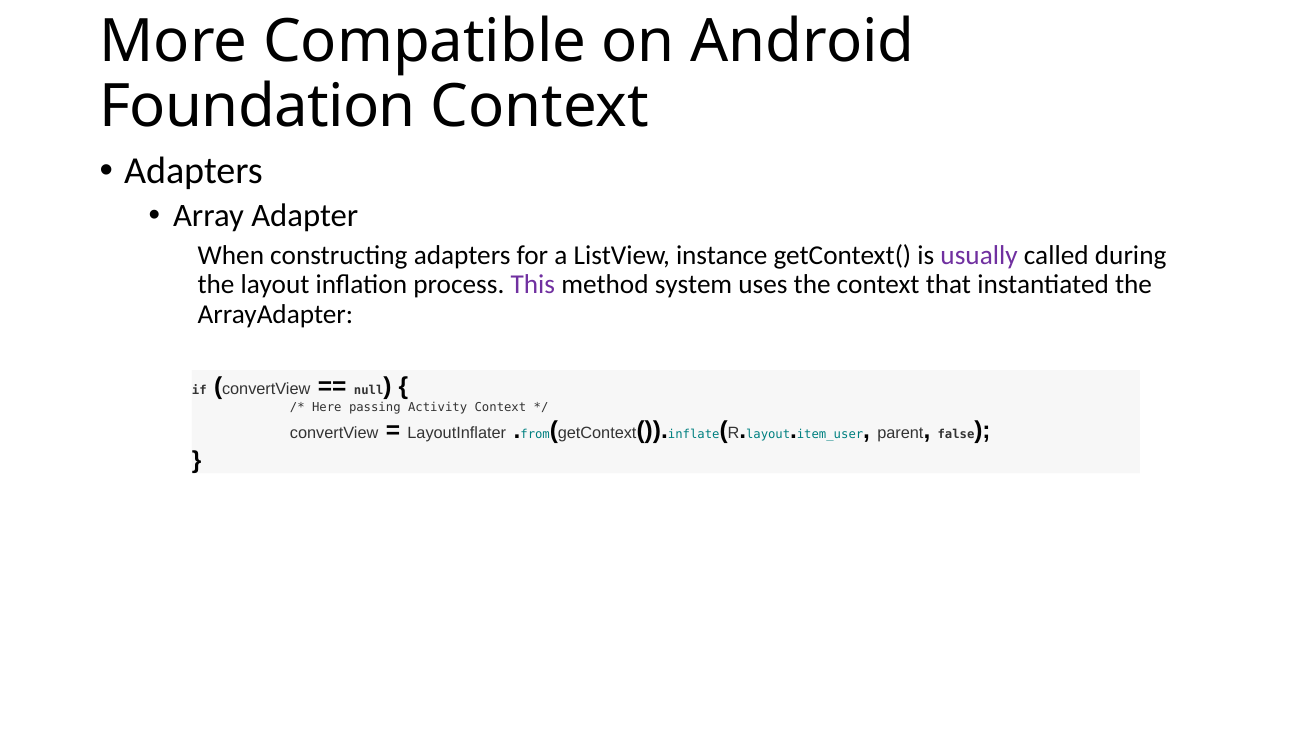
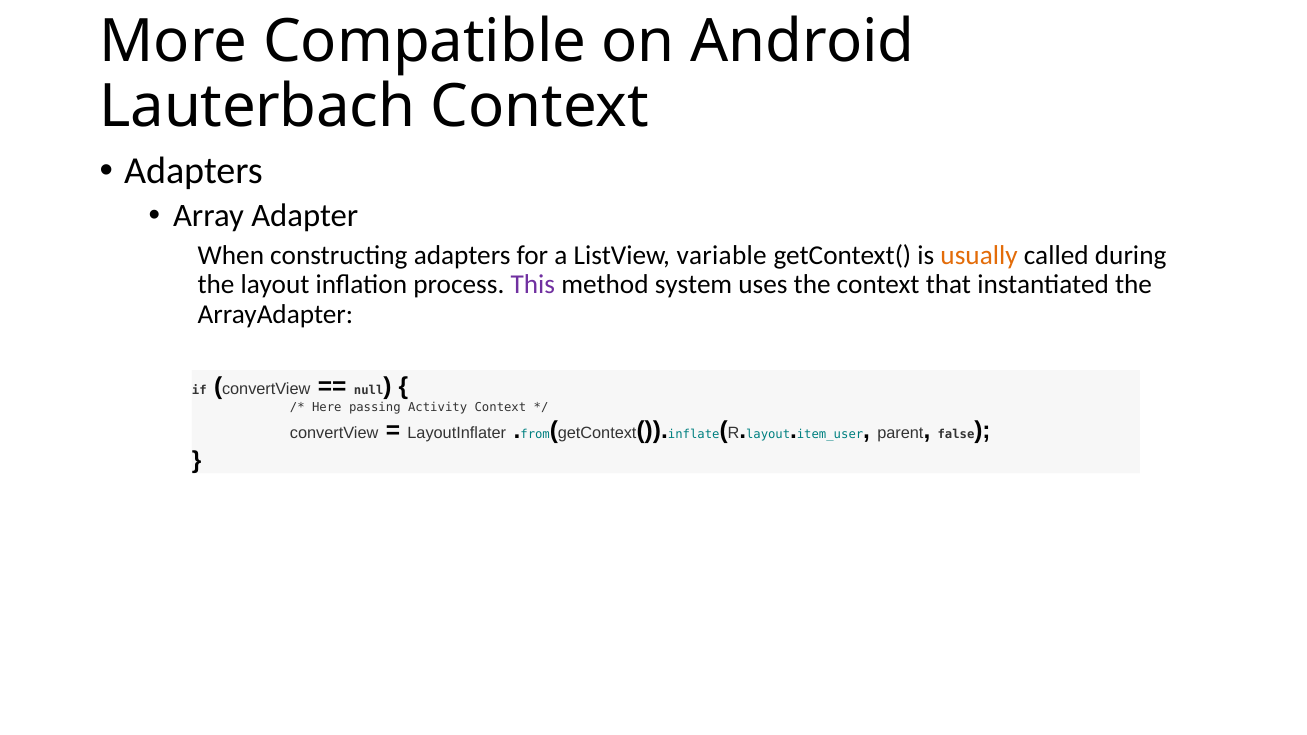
Foundation: Foundation -> Lauterbach
instance: instance -> variable
usually colour: purple -> orange
